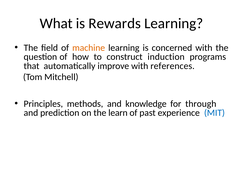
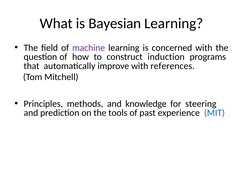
Rewards: Rewards -> Bayesian
machine colour: orange -> purple
through: through -> steering
learn: learn -> tools
